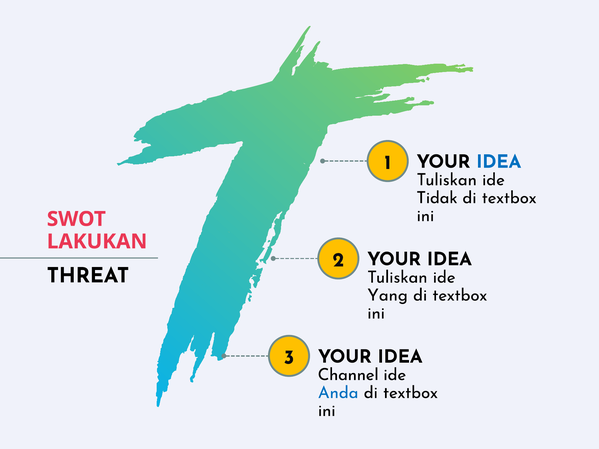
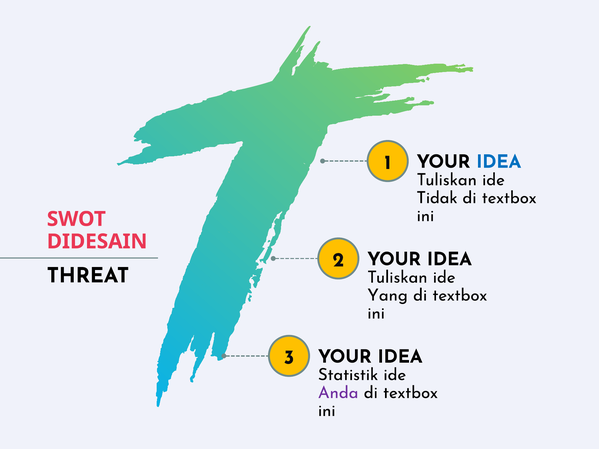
LAKUKAN: LAKUKAN -> DIDESAIN
Channel: Channel -> Statistik
Anda colour: blue -> purple
